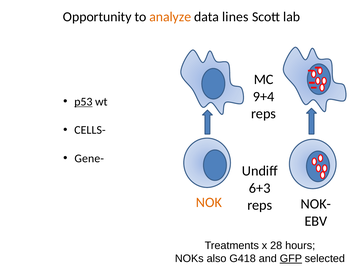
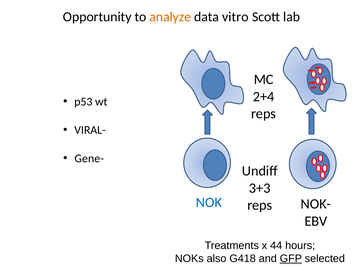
lines: lines -> vitro
9+4: 9+4 -> 2+4
p53 underline: present -> none
CELLS-: CELLS- -> VIRAL-
6+3: 6+3 -> 3+3
NOK colour: orange -> blue
28: 28 -> 44
